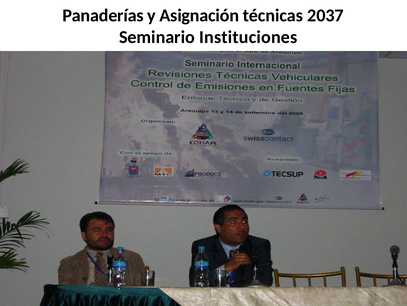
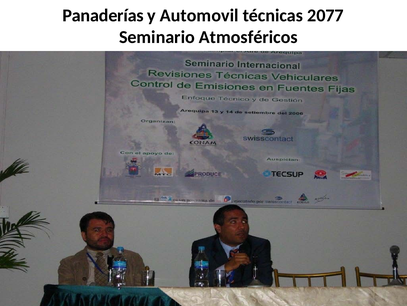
Asignación: Asignación -> Automovil
2037: 2037 -> 2077
Instituciones: Instituciones -> Atmosféricos
